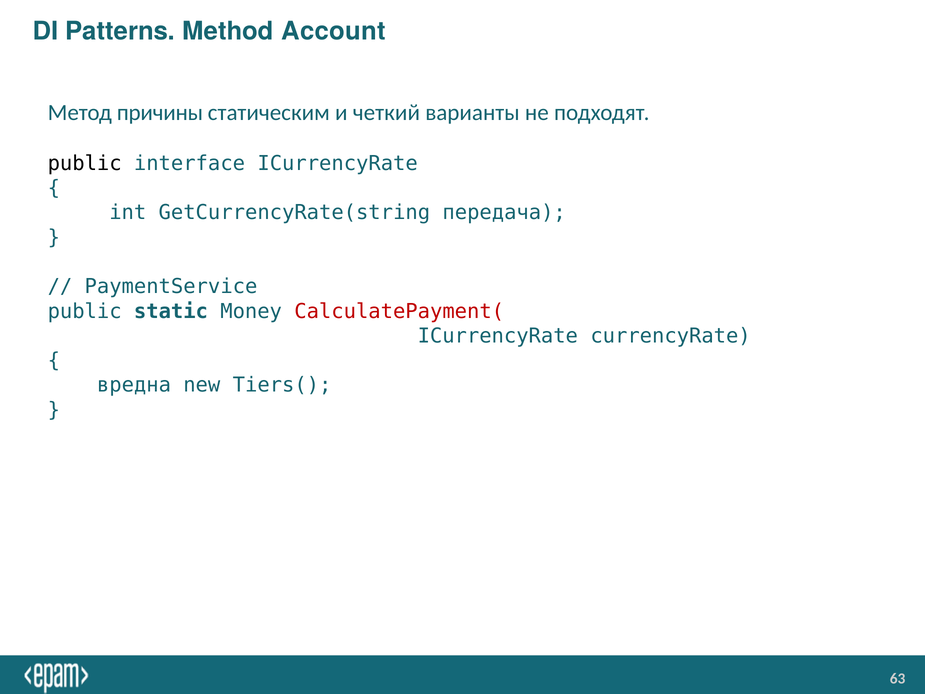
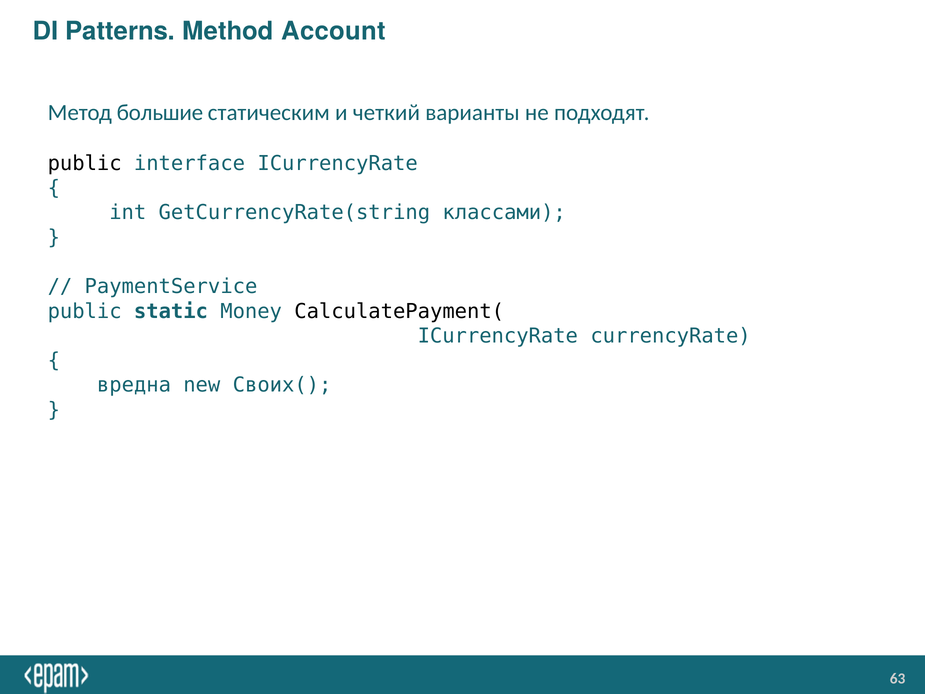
причины: причины -> большие
передача: передача -> классами
CalculatePayment( colour: red -> black
Tiers(: Tiers( -> Своих(
